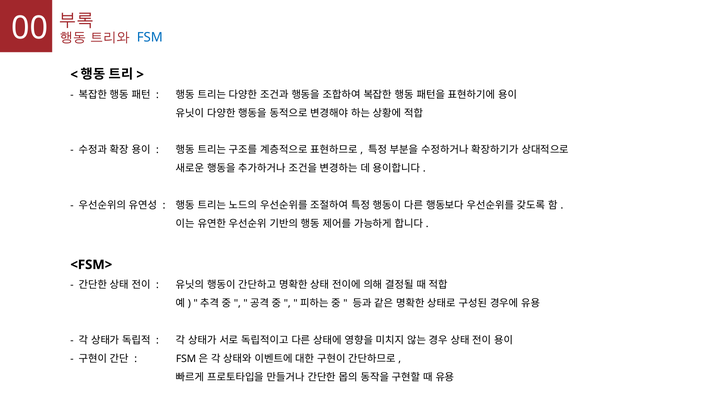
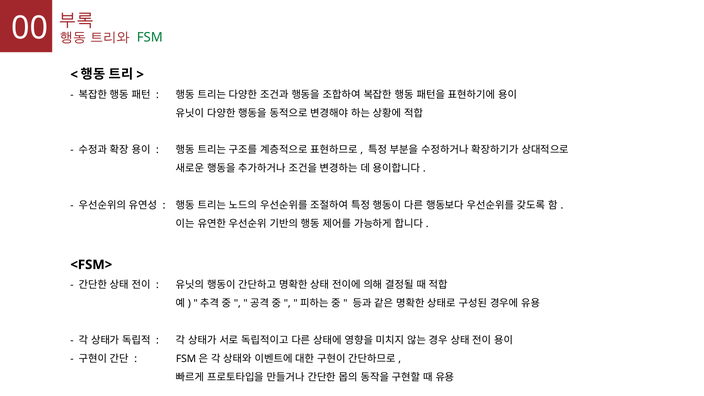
FSM colour: blue -> green
